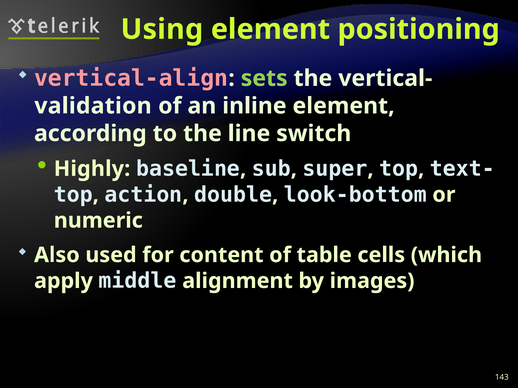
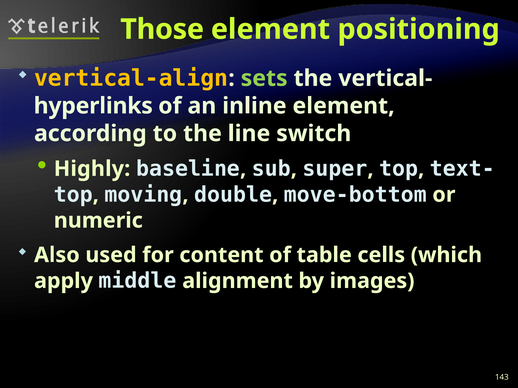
Using: Using -> Those
vertical-align colour: pink -> yellow
validation: validation -> hyperlinks
action: action -> moving
look-bottom: look-bottom -> move-bottom
